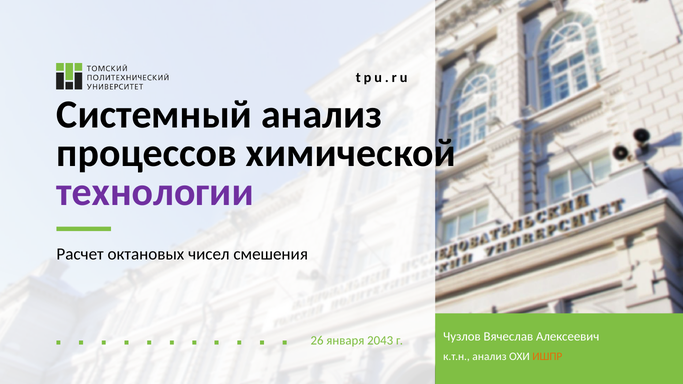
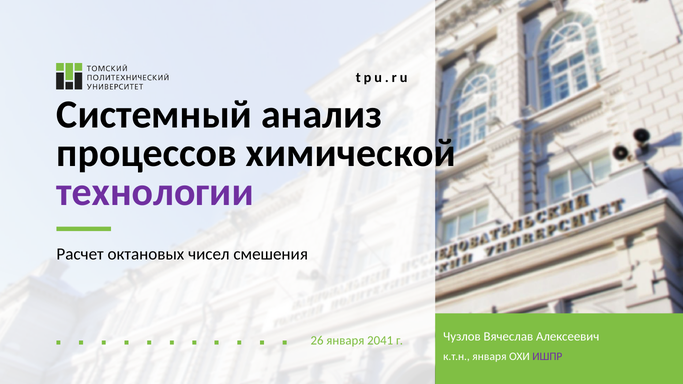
2043: 2043 -> 2041
к.т.н анализ: анализ -> января
ИШПР colour: orange -> purple
